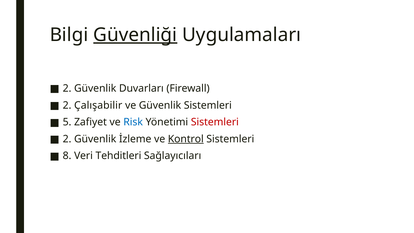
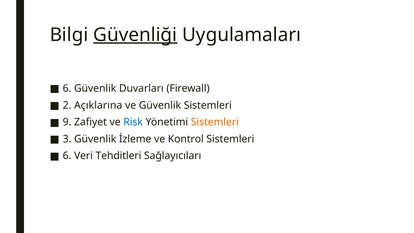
2 at (67, 88): 2 -> 6
Çalışabilir: Çalışabilir -> Açıklarına
5: 5 -> 9
Sistemleri at (215, 122) colour: red -> orange
2 at (67, 139): 2 -> 3
Kontrol underline: present -> none
8 at (67, 156): 8 -> 6
